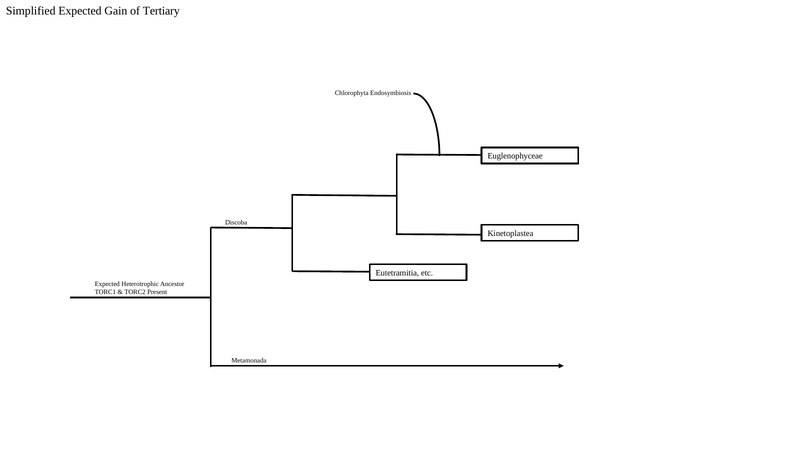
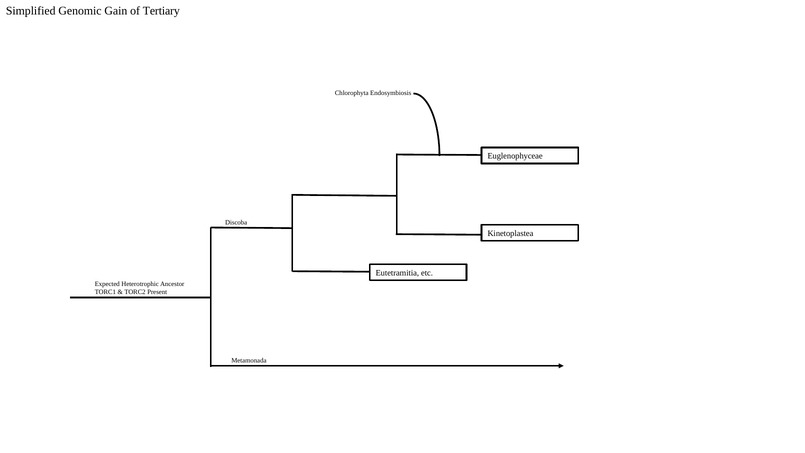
Simplified Expected: Expected -> Genomic
